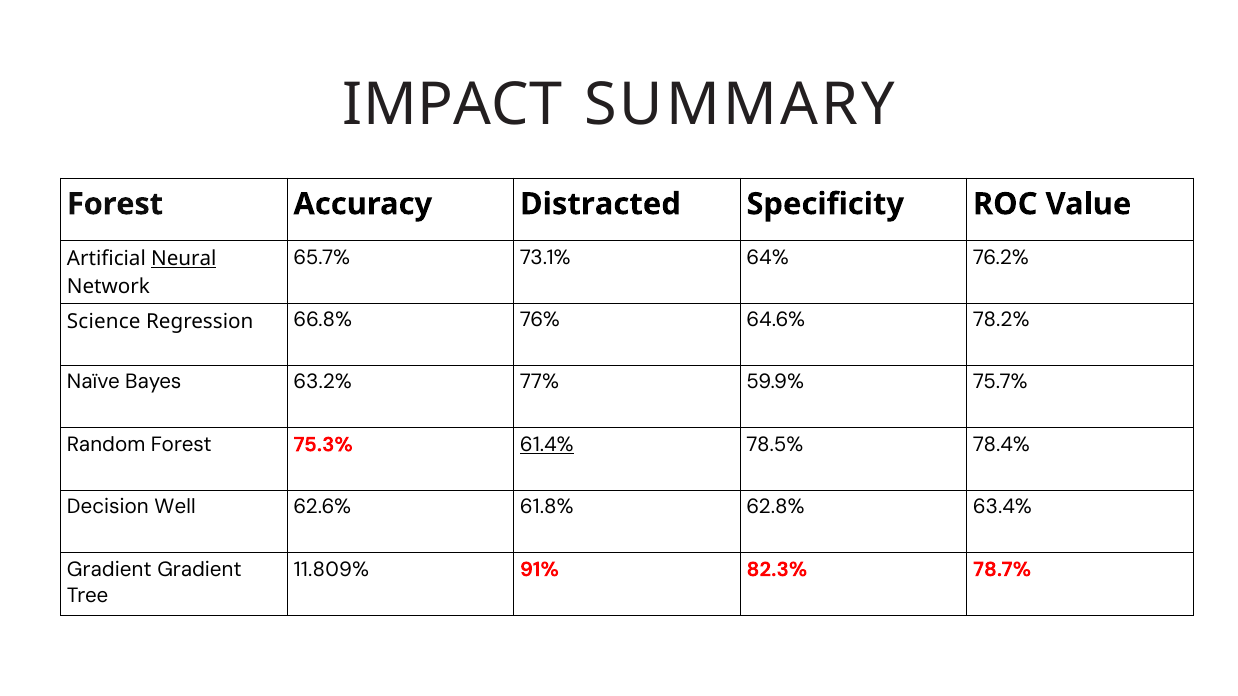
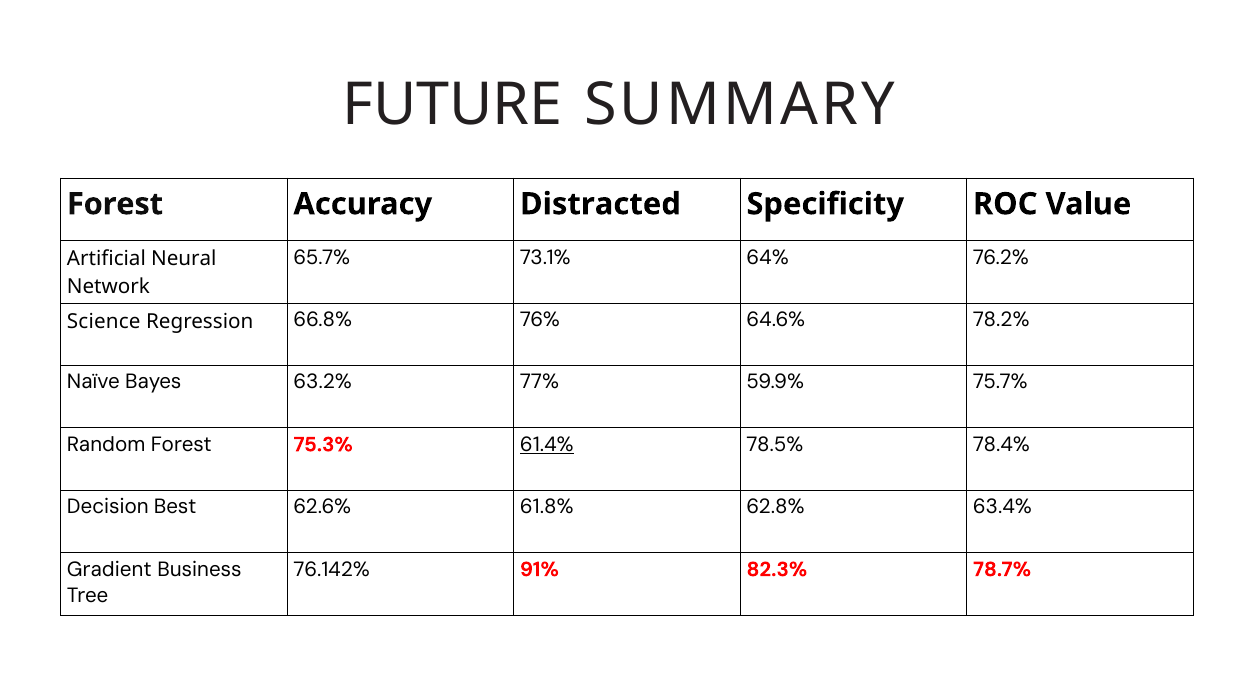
IMPACT: IMPACT -> FUTURE
Neural underline: present -> none
Well: Well -> Best
Gradient Gradient: Gradient -> Business
11.809%: 11.809% -> 76.142%
